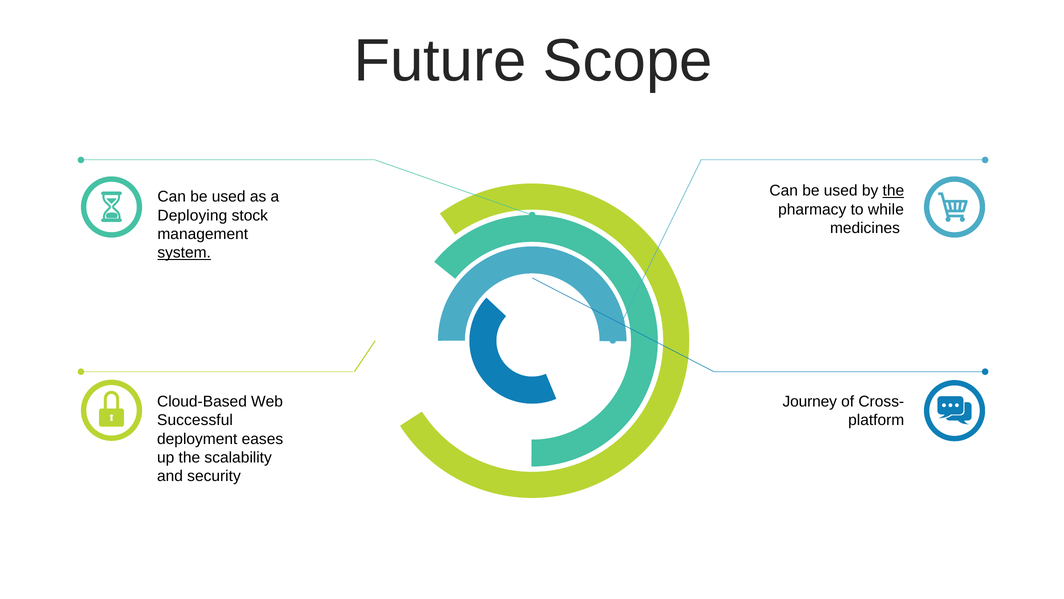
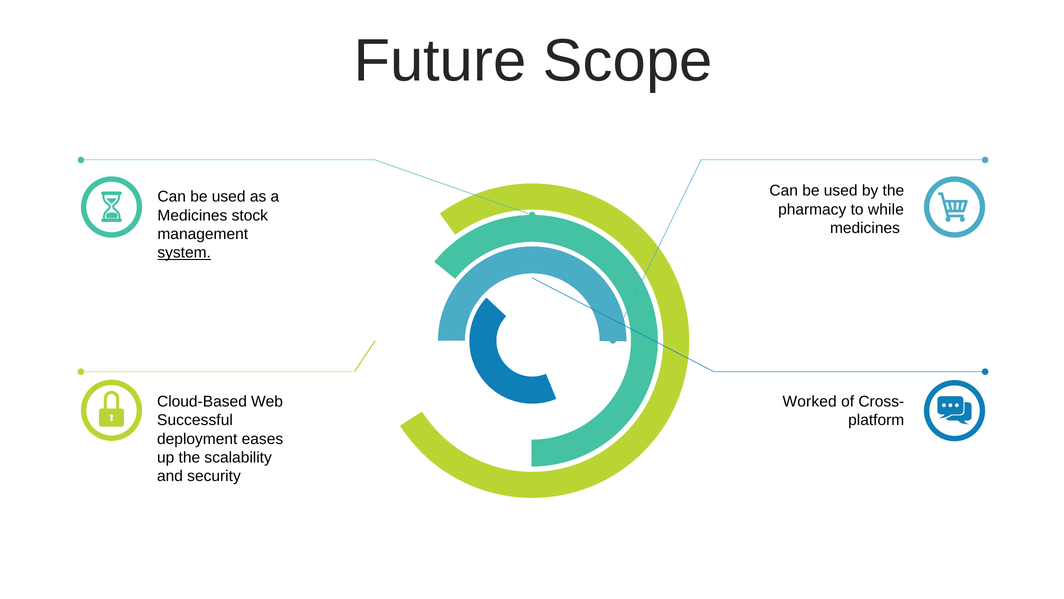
the at (893, 191) underline: present -> none
Deploying at (192, 215): Deploying -> Medicines
Journey: Journey -> Worked
